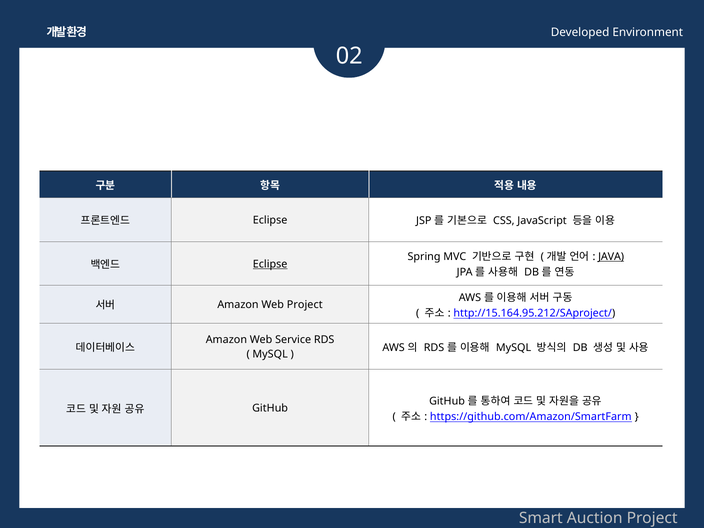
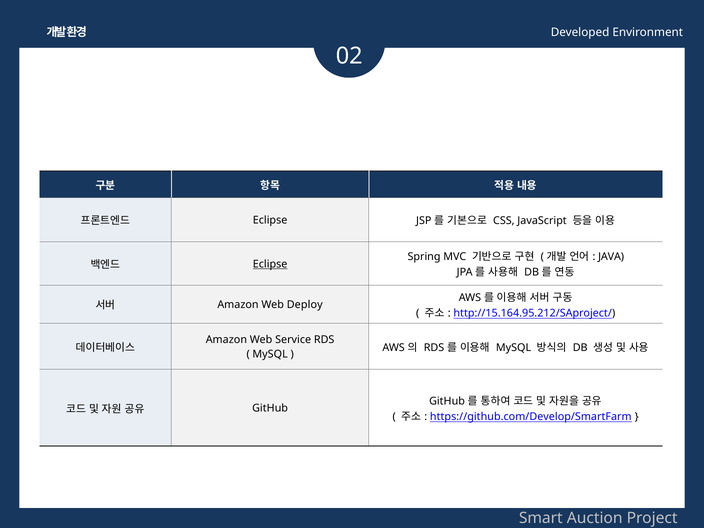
JAVA underline: present -> none
Web Project: Project -> Deploy
https://github.com/Amazon/SmartFarm: https://github.com/Amazon/SmartFarm -> https://github.com/Develop/SmartFarm
